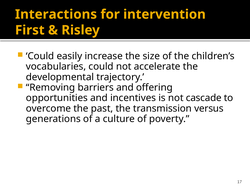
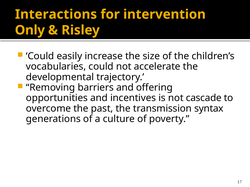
First: First -> Only
versus: versus -> syntax
